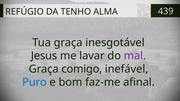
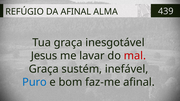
DA TENHO: TENHO -> AFINAL
mal colour: purple -> red
comigo: comigo -> sustém
